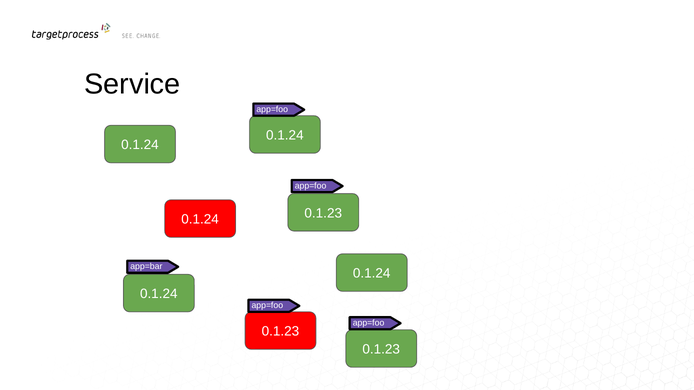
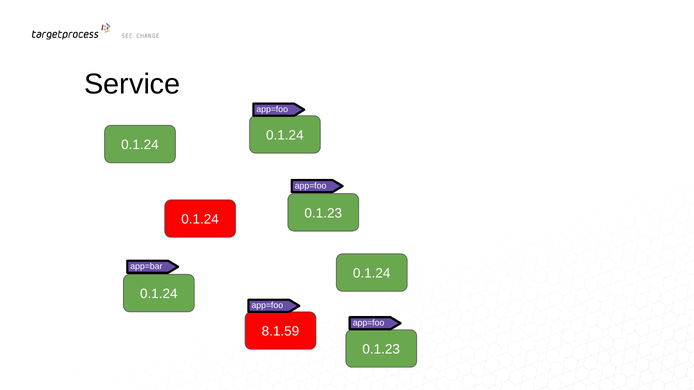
0.1.23 at (280, 332): 0.1.23 -> 8.1.59
